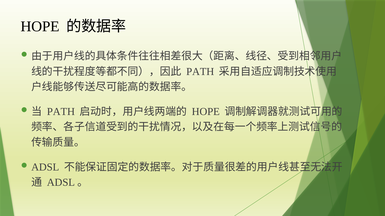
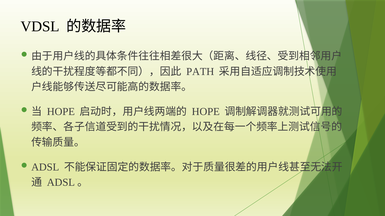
HOPE at (40, 26): HOPE -> VDSL
PATH at (61, 112): PATH -> HOPE
